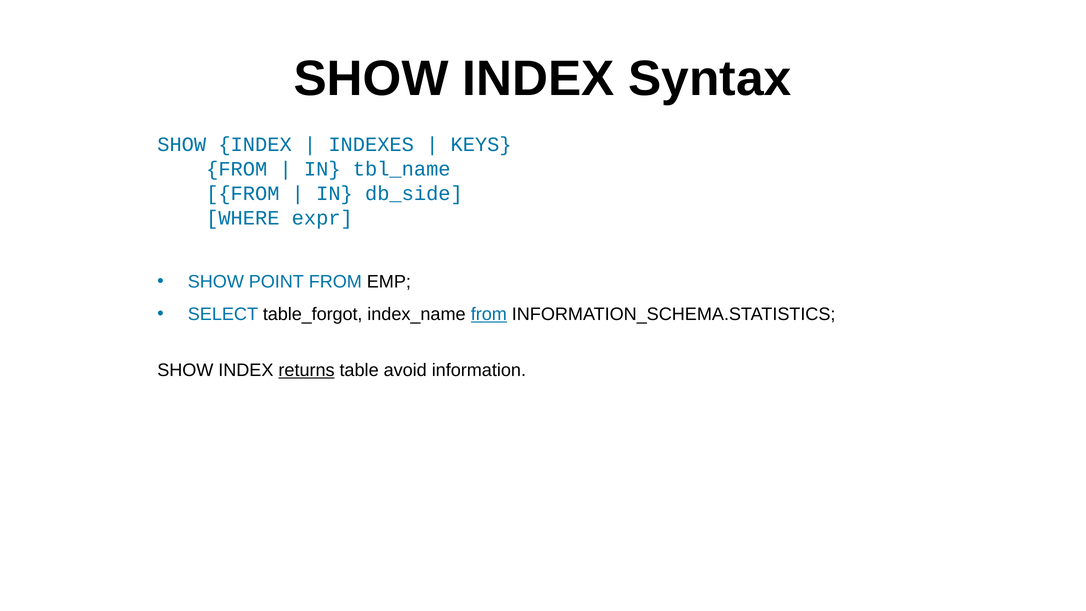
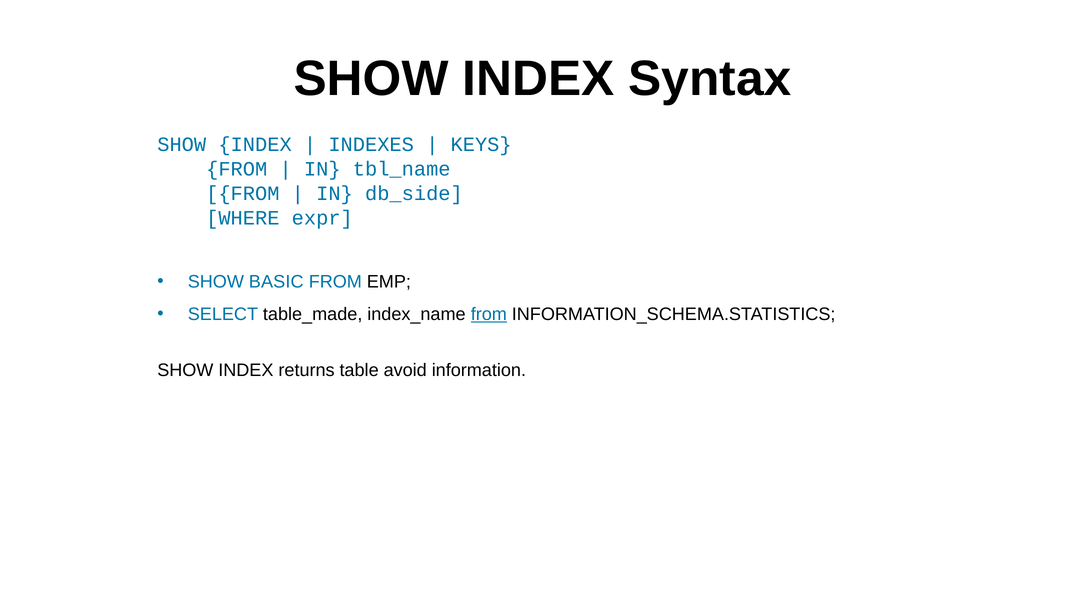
POINT: POINT -> BASIC
table_forgot: table_forgot -> table_made
returns underline: present -> none
